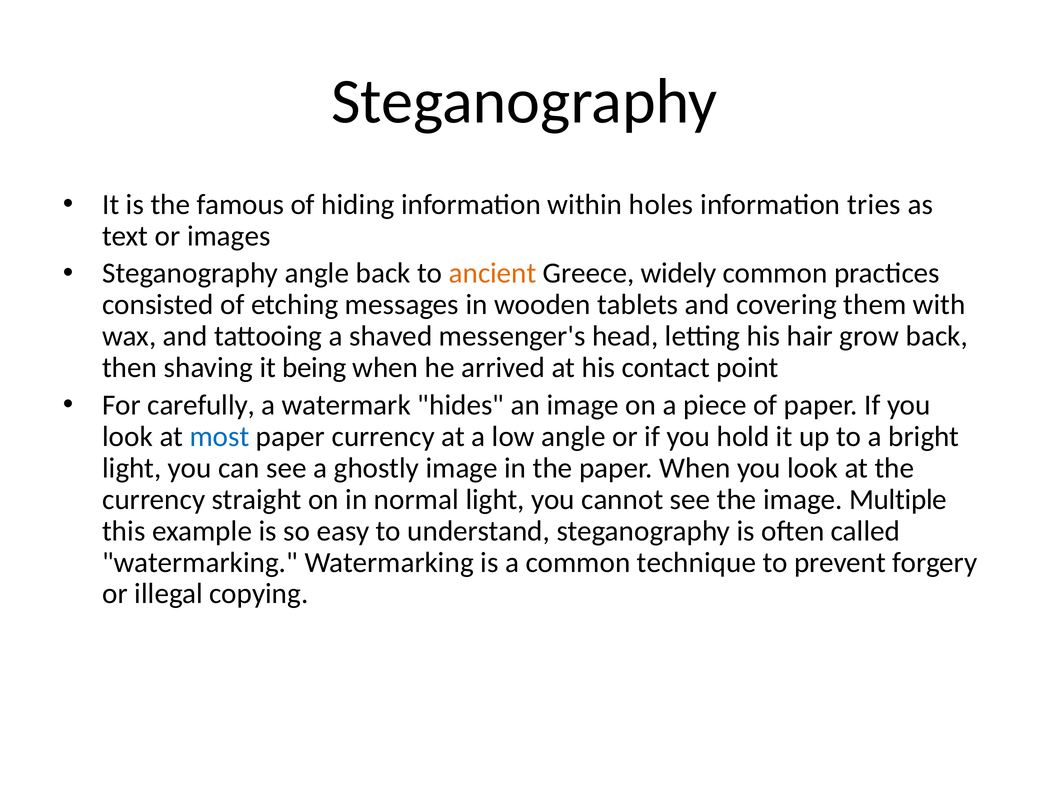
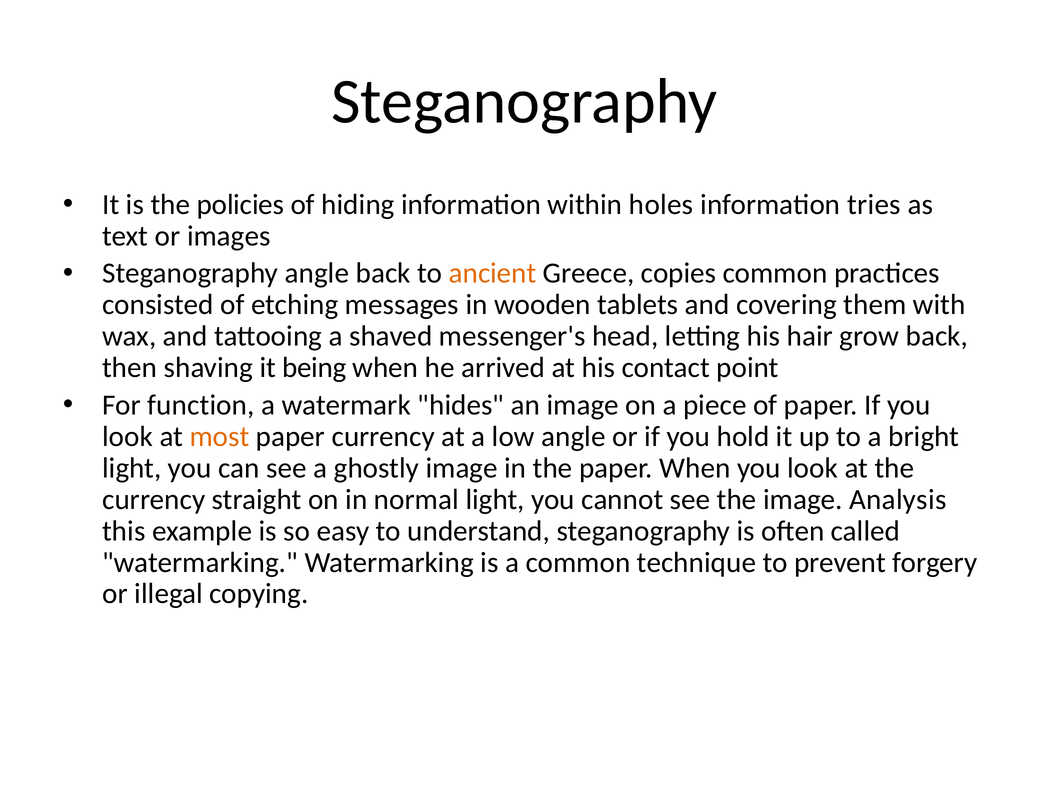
famous: famous -> policies
widely: widely -> copies
carefully: carefully -> function
most colour: blue -> orange
Multiple: Multiple -> Analysis
